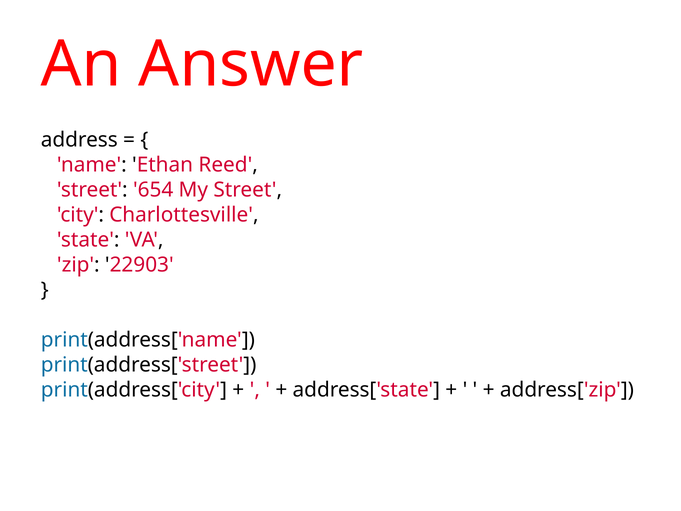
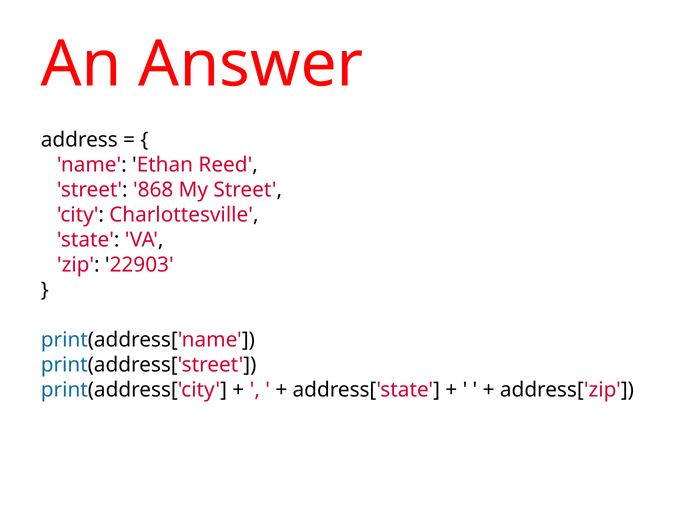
654: 654 -> 868
